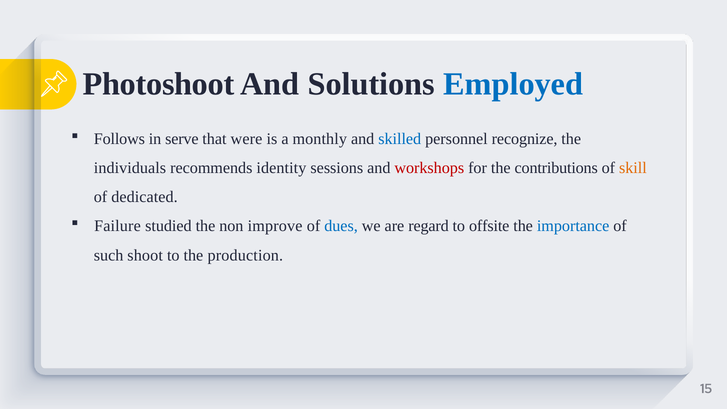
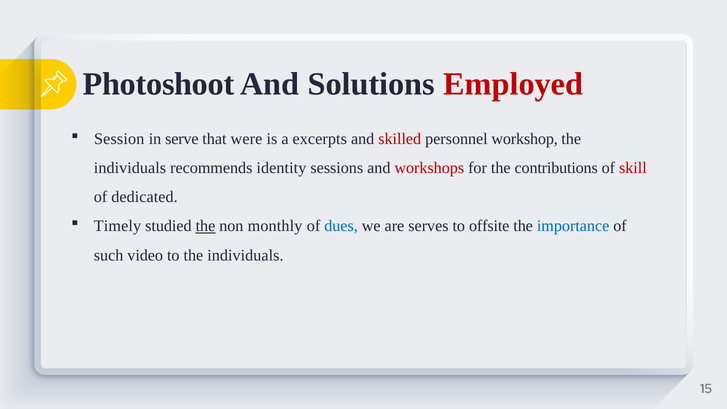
Employed colour: blue -> red
Follows: Follows -> Session
monthly: monthly -> excerpts
skilled colour: blue -> red
recognize: recognize -> workshop
skill colour: orange -> red
Failure: Failure -> Timely
the at (205, 226) underline: none -> present
improve: improve -> monthly
regard: regard -> serves
shoot: shoot -> video
to the production: production -> individuals
